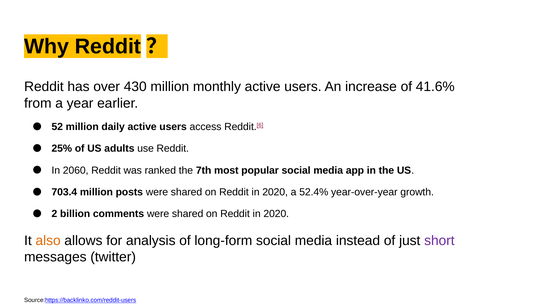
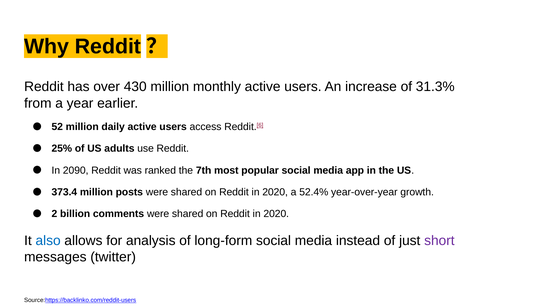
41.6%: 41.6% -> 31.3%
2060: 2060 -> 2090
703.4: 703.4 -> 373.4
also colour: orange -> blue
